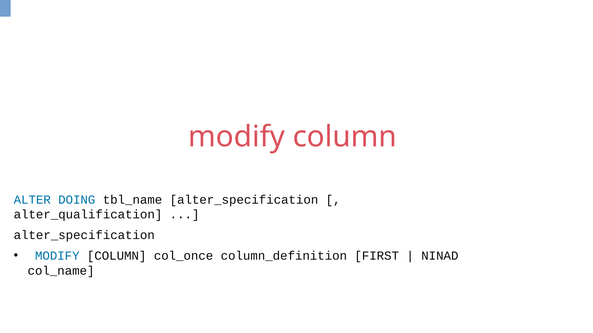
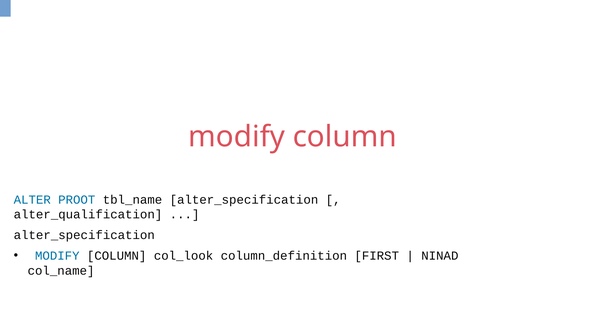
DOING: DOING -> PROOT
col_once: col_once -> col_look
